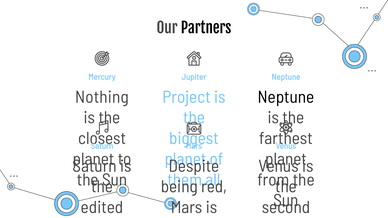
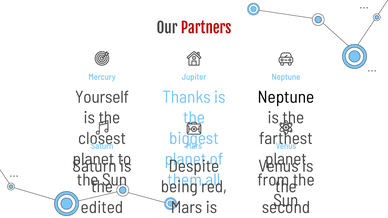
Partners colour: black -> red
Nothing: Nothing -> Yourself
Project: Project -> Thanks
